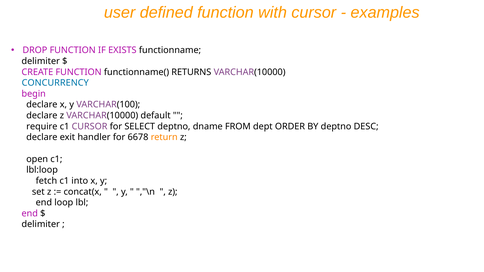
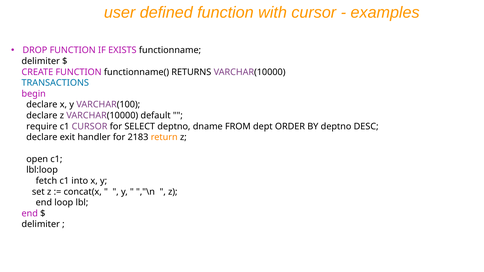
CONCURRENCY: CONCURRENCY -> TRANSACTIONS
6678: 6678 -> 2183
